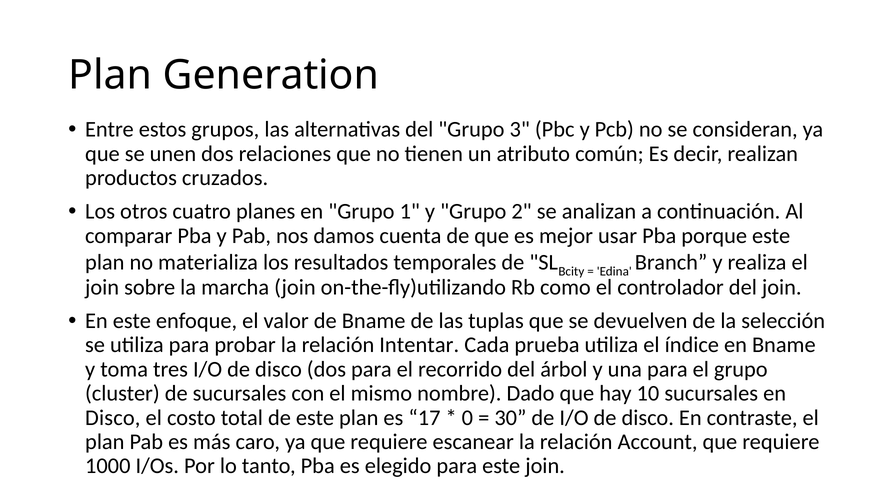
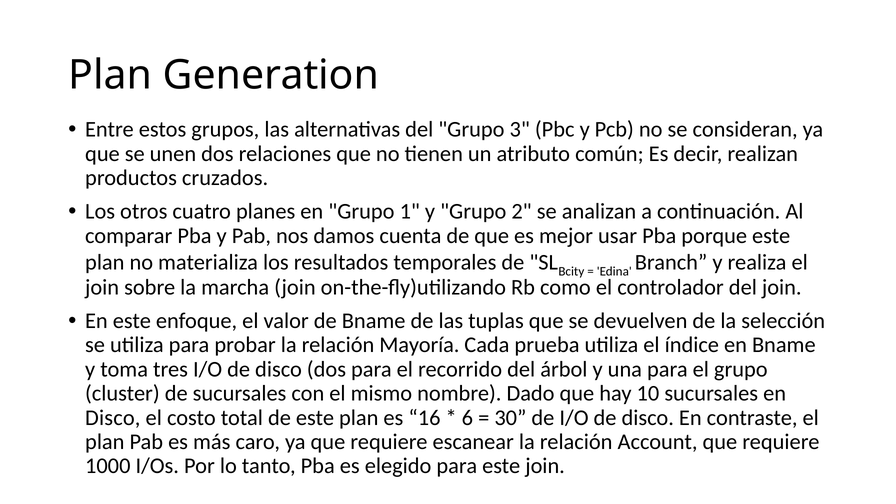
Intentar: Intentar -> Mayoría
17: 17 -> 16
0: 0 -> 6
